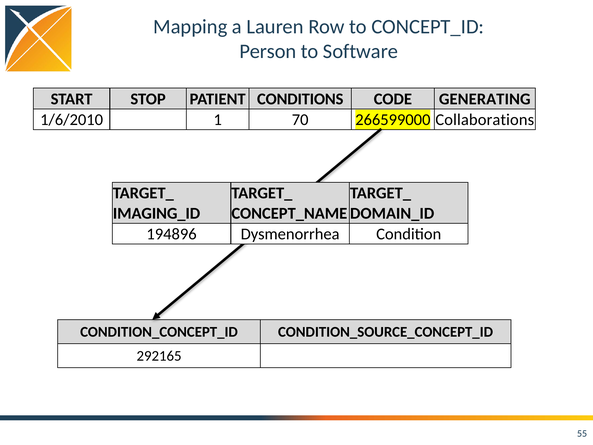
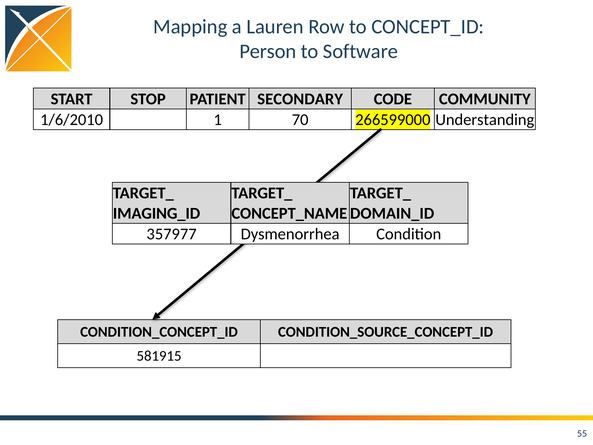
CONDITIONS: CONDITIONS -> SECONDARY
GENERATING: GENERATING -> COMMUNITY
Collaborations: Collaborations -> Understanding
194896: 194896 -> 357977
292165: 292165 -> 581915
